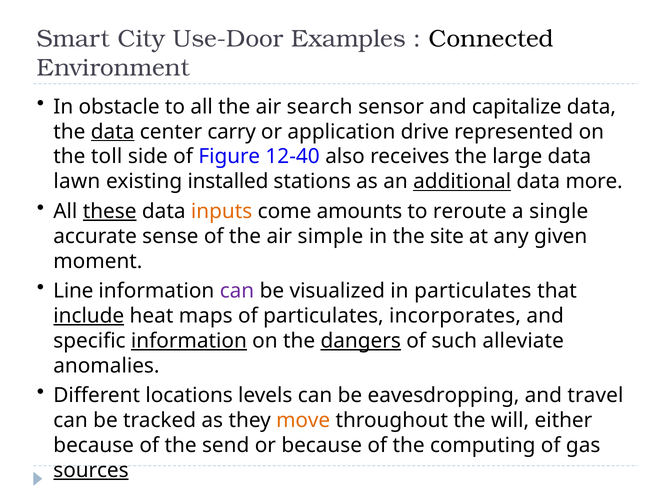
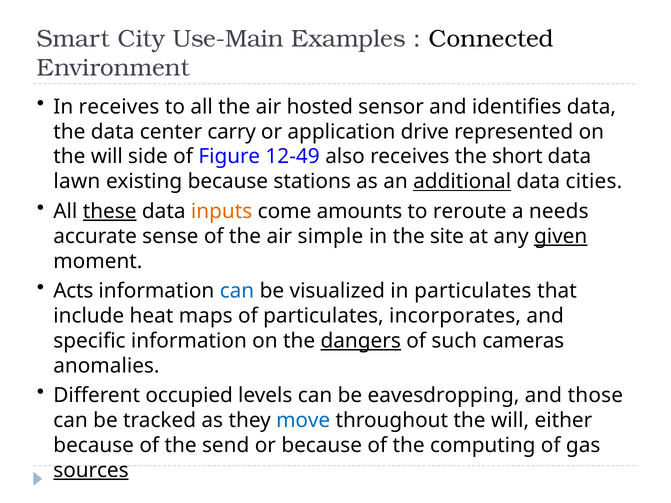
Use-Door: Use-Door -> Use-Main
In obstacle: obstacle -> receives
search: search -> hosted
capitalize: capitalize -> identifies
data at (113, 132) underline: present -> none
toll at (107, 157): toll -> will
12-40: 12-40 -> 12-49
large: large -> short
existing installed: installed -> because
more: more -> cities
single: single -> needs
given underline: none -> present
Line: Line -> Acts
can at (237, 291) colour: purple -> blue
include underline: present -> none
information at (189, 341) underline: present -> none
alleviate: alleviate -> cameras
locations: locations -> occupied
travel: travel -> those
move colour: orange -> blue
